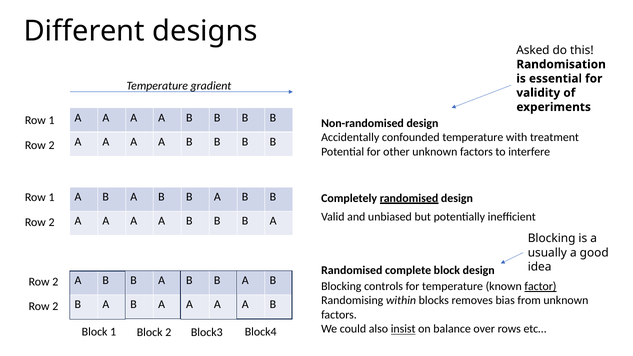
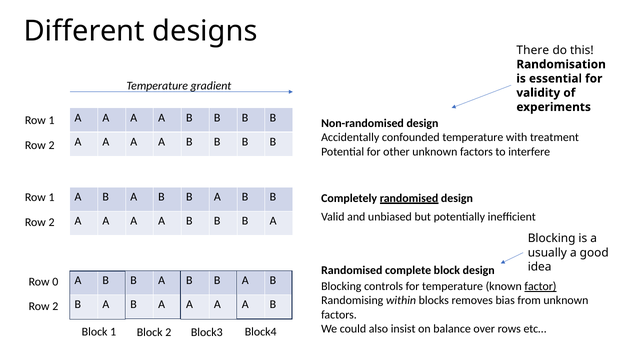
Asked: Asked -> There
2 at (55, 282): 2 -> 0
insist underline: present -> none
